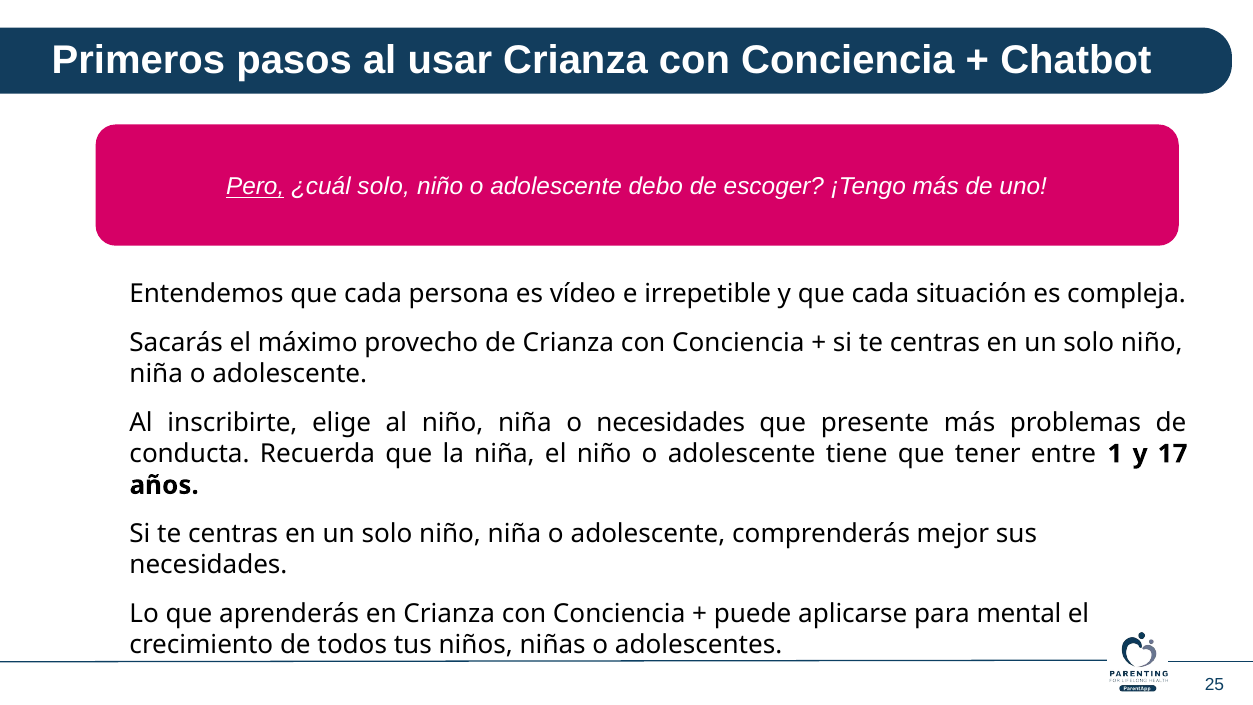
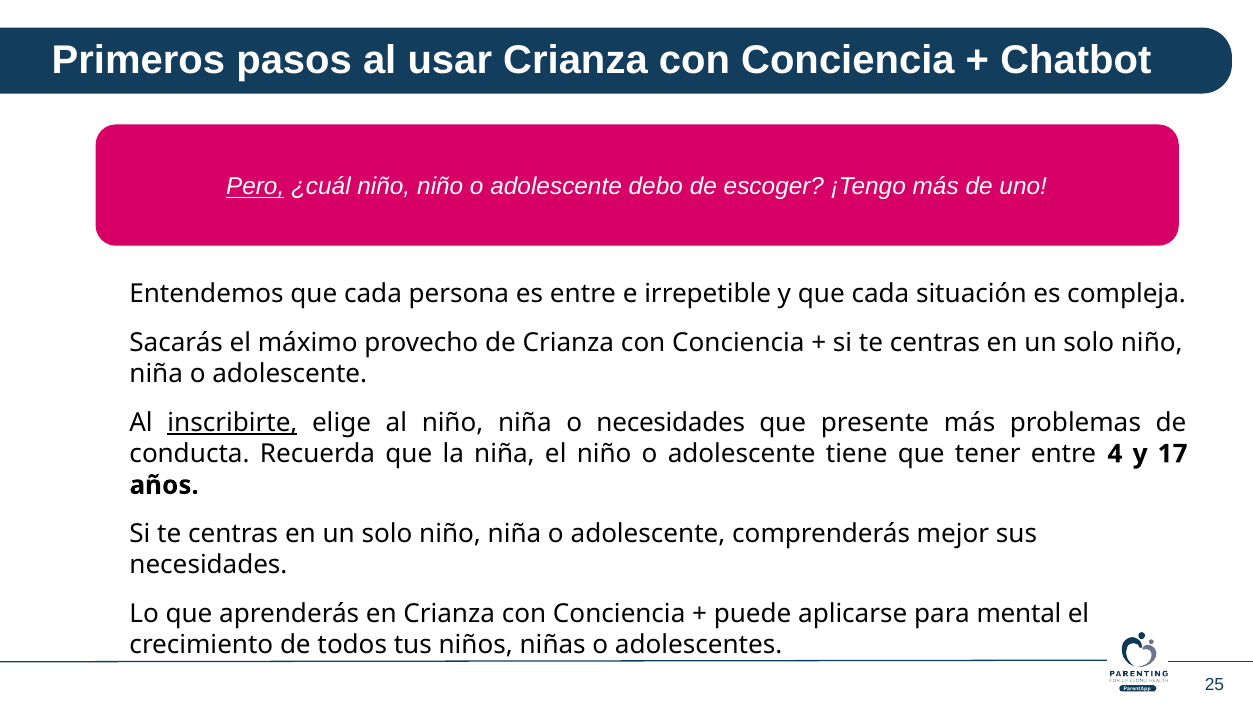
¿cuál solo: solo -> niño
es vídeo: vídeo -> entre
inscribirte underline: none -> present
1: 1 -> 4
